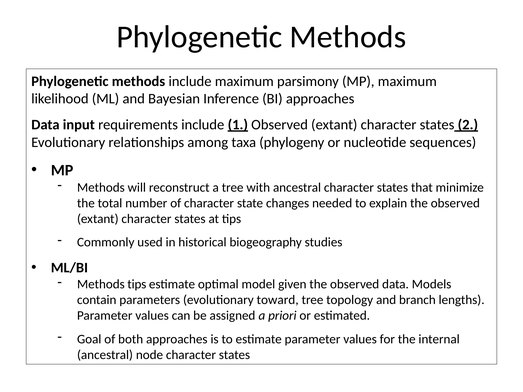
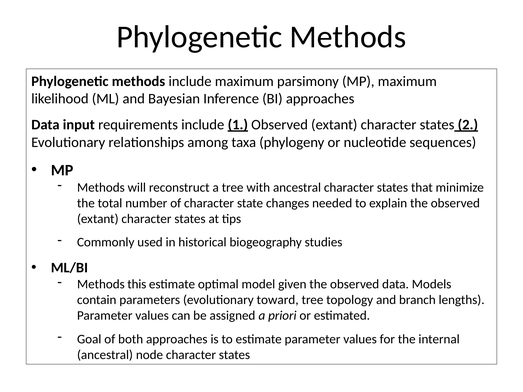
Methods tips: tips -> this
